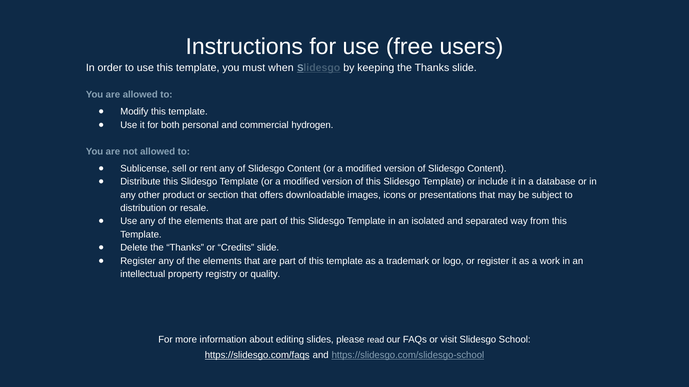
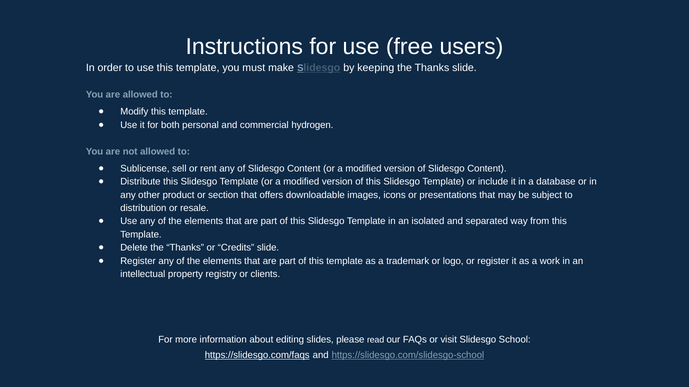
when: when -> make
quality: quality -> clients
